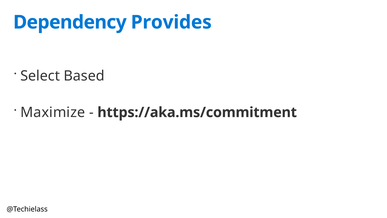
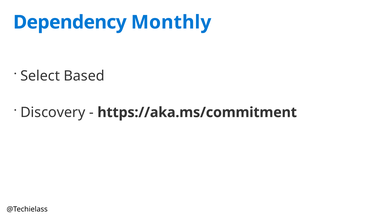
Provides: Provides -> Monthly
Maximize: Maximize -> Discovery
